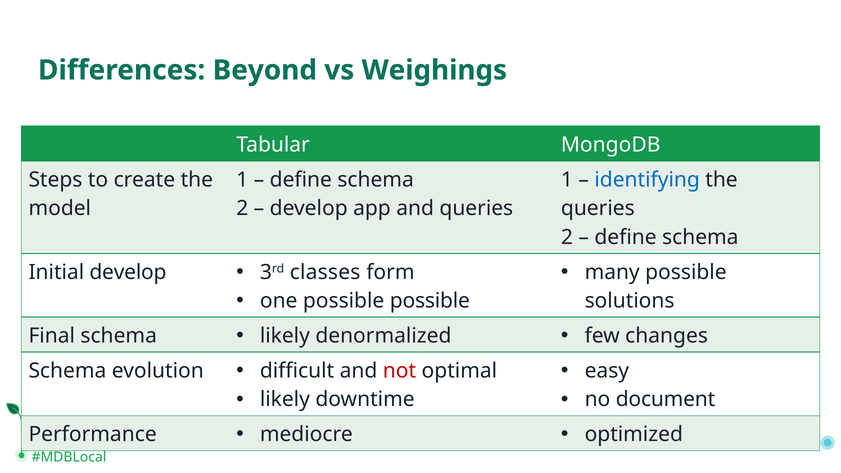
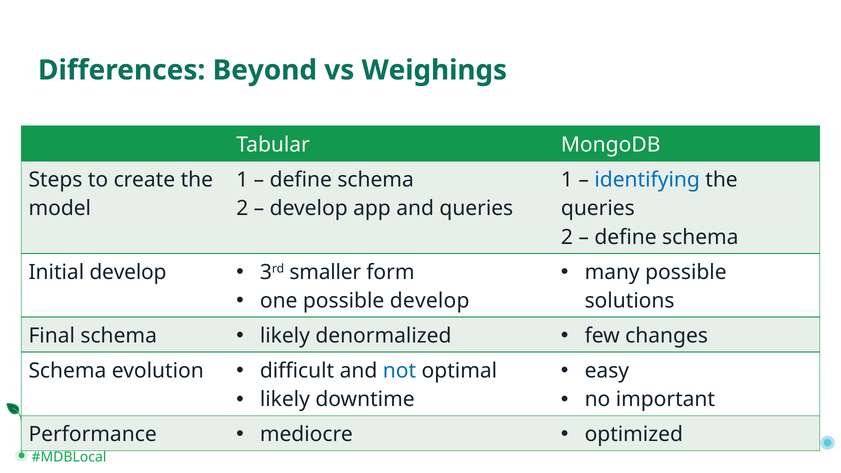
classes: classes -> smaller
possible possible: possible -> develop
not colour: red -> blue
document: document -> important
